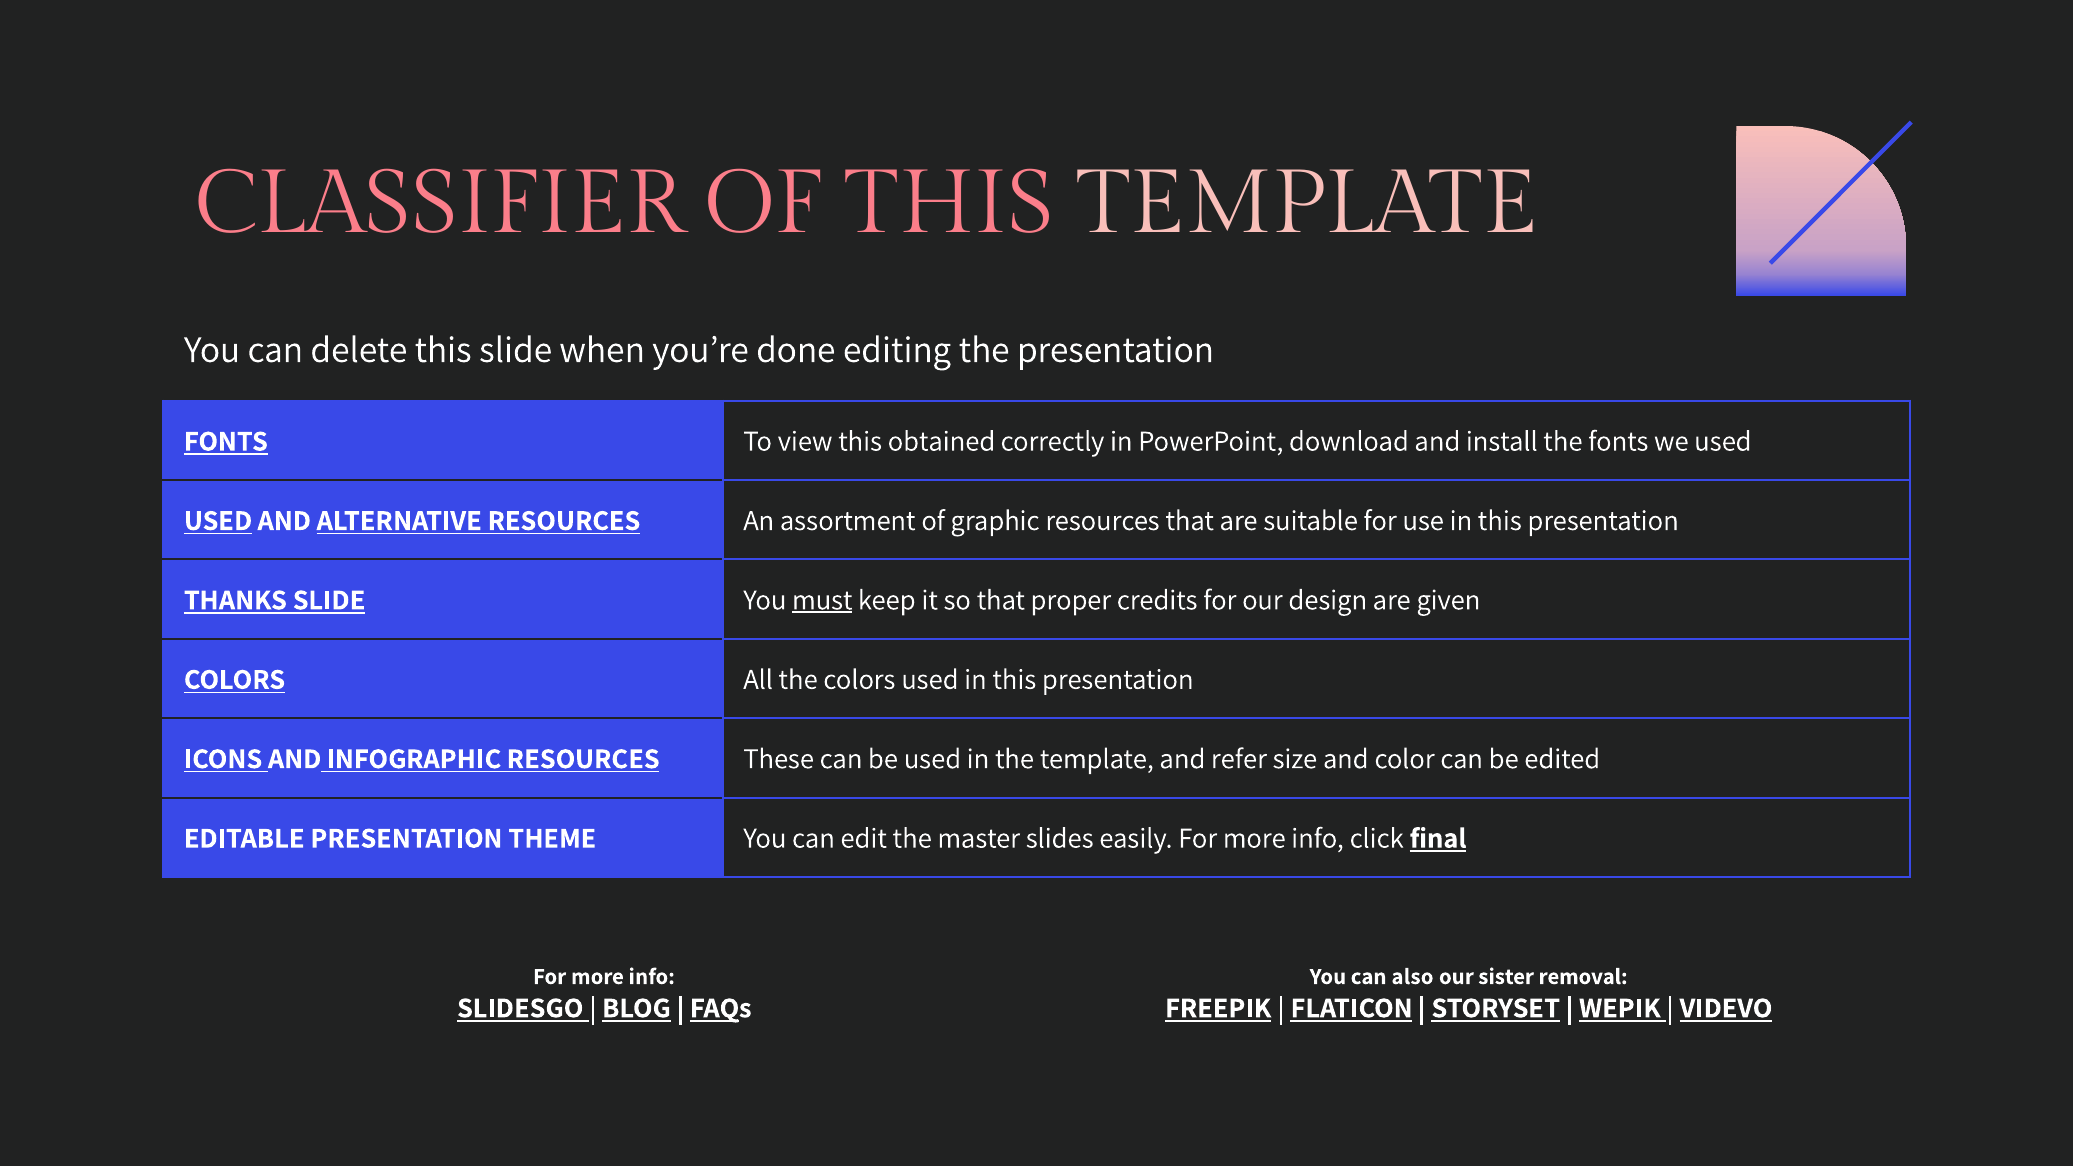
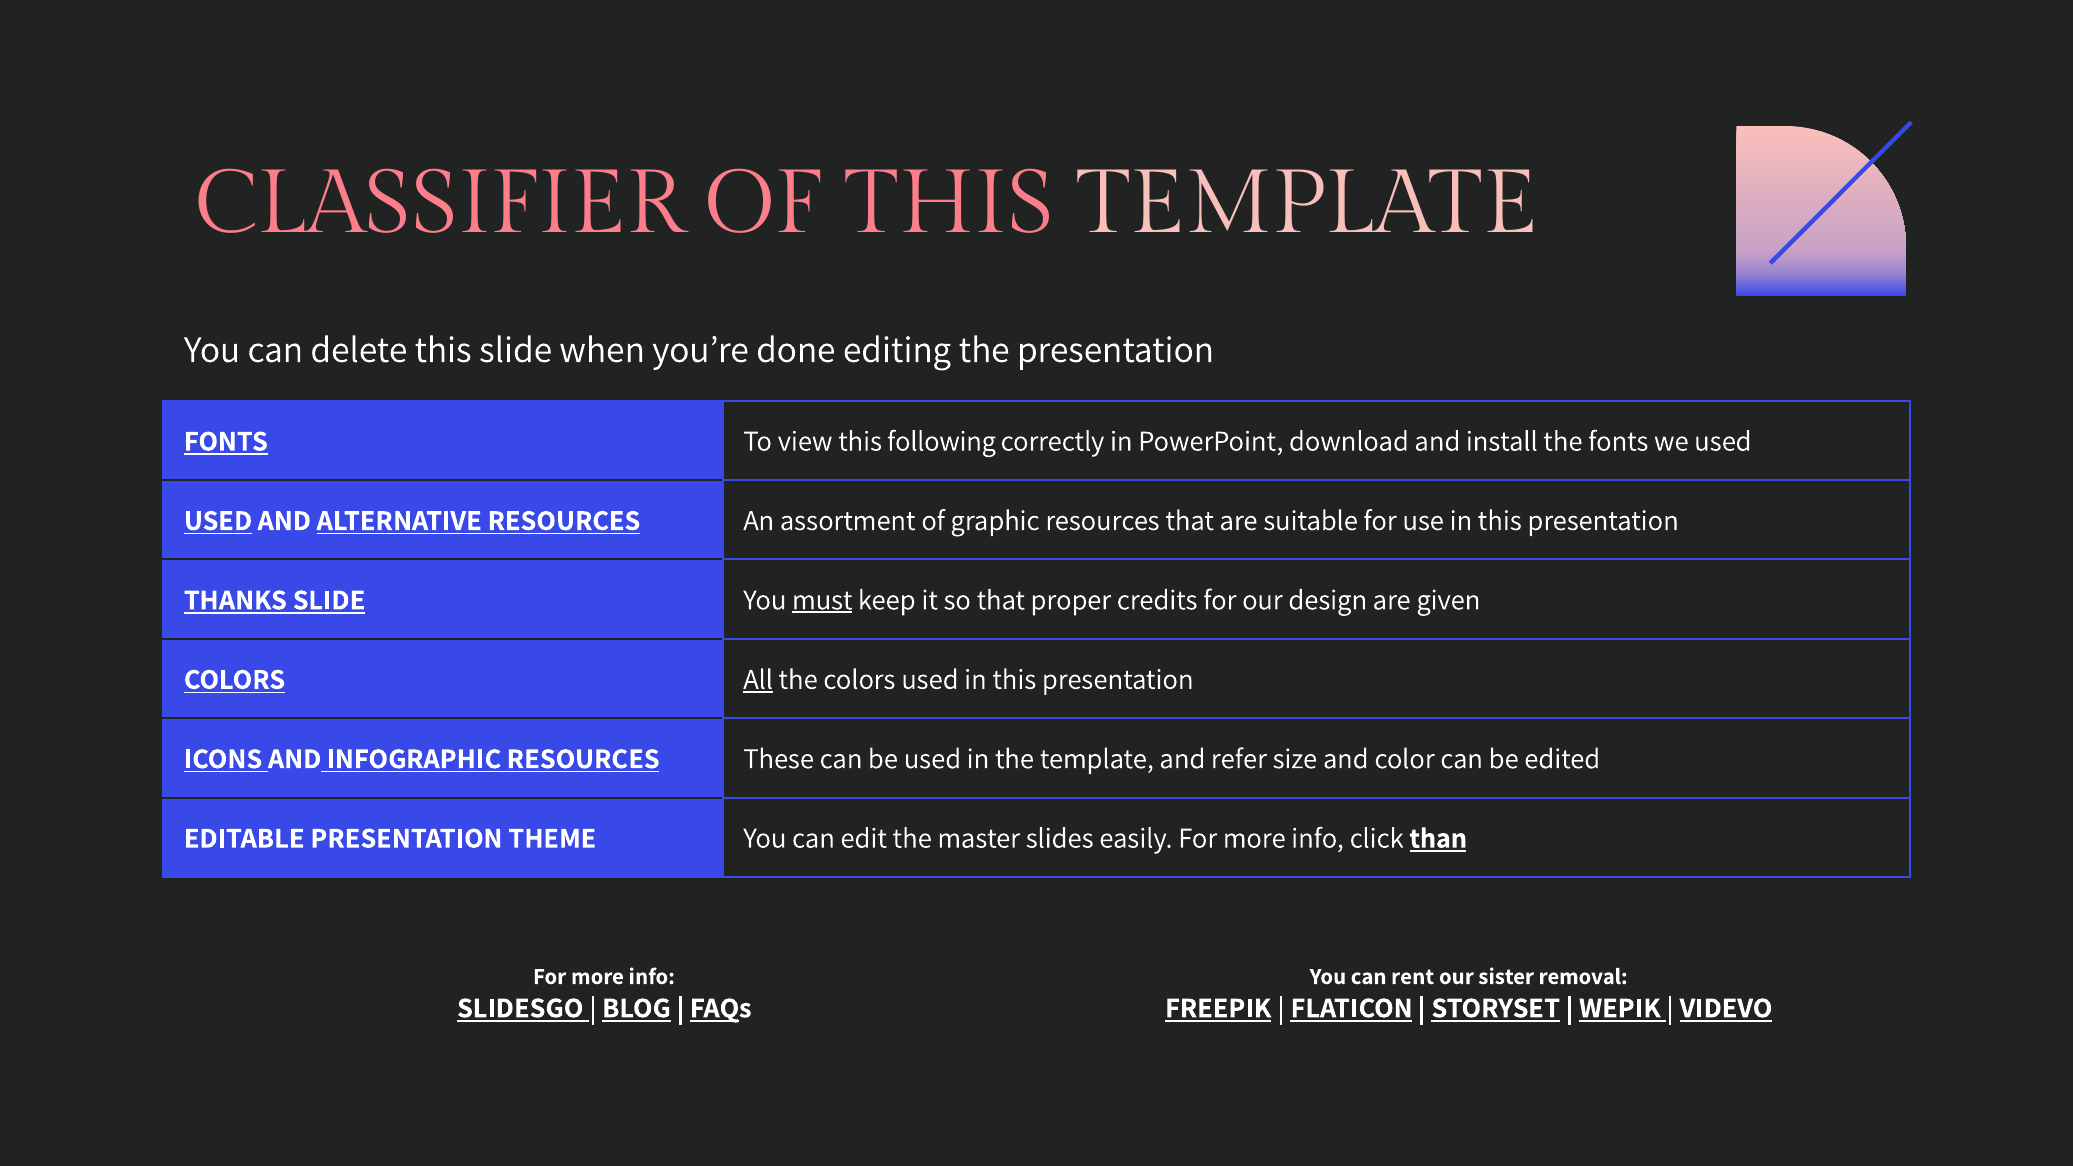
obtained: obtained -> following
All underline: none -> present
final: final -> than
also: also -> rent
